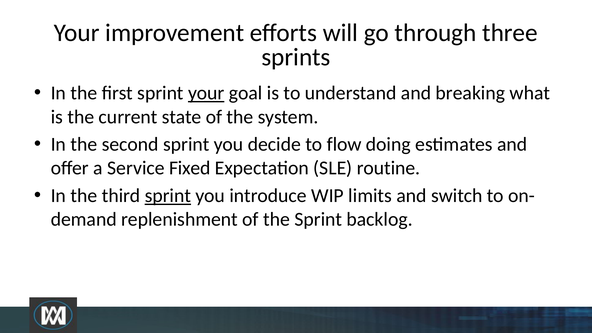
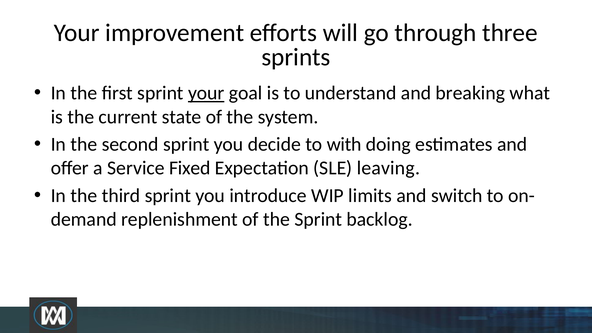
flow: flow -> with
routine: routine -> leaving
sprint at (168, 196) underline: present -> none
